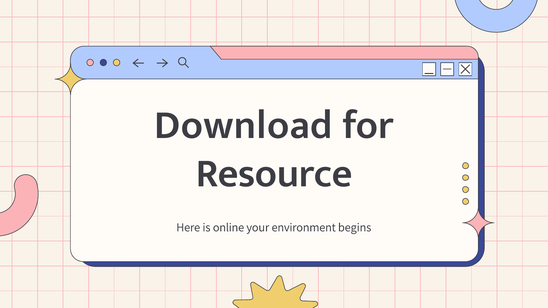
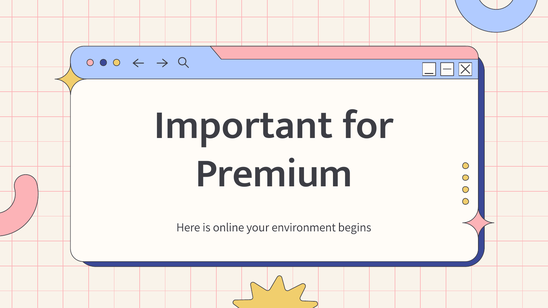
Download: Download -> Important
Resource: Resource -> Premium
